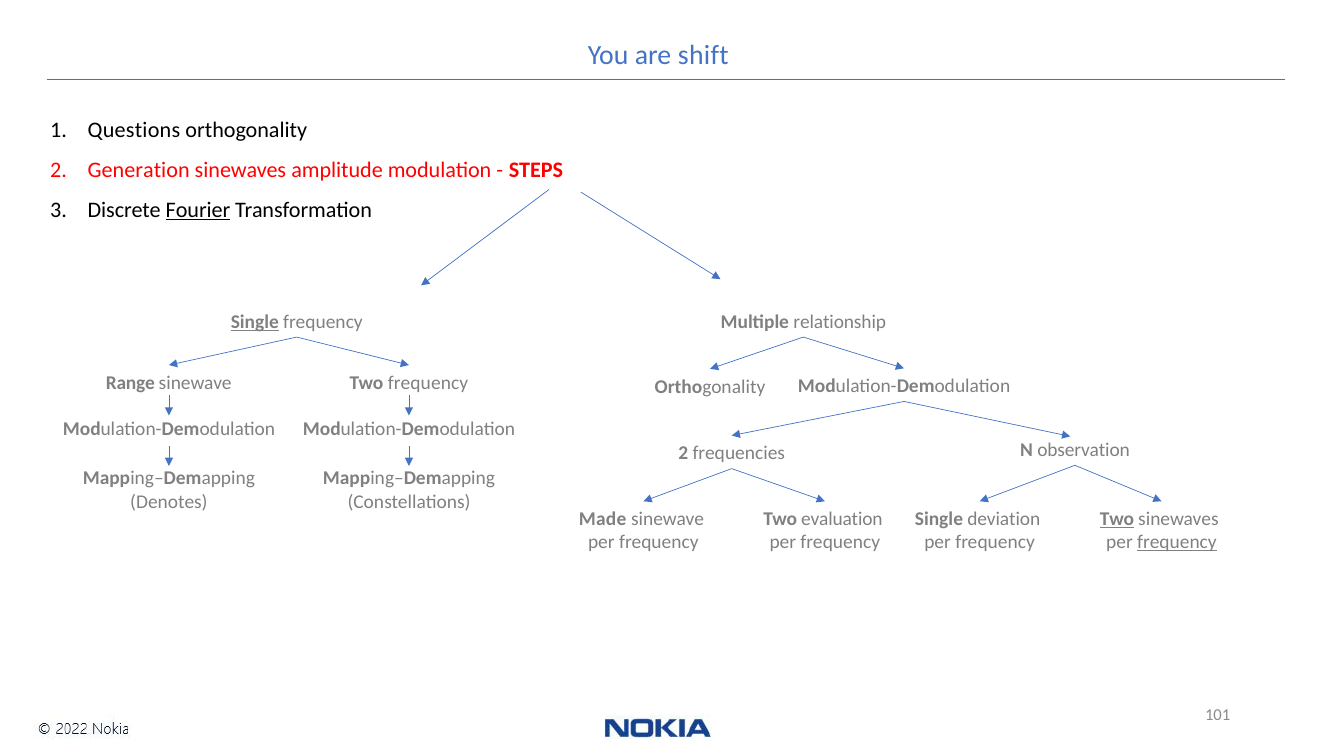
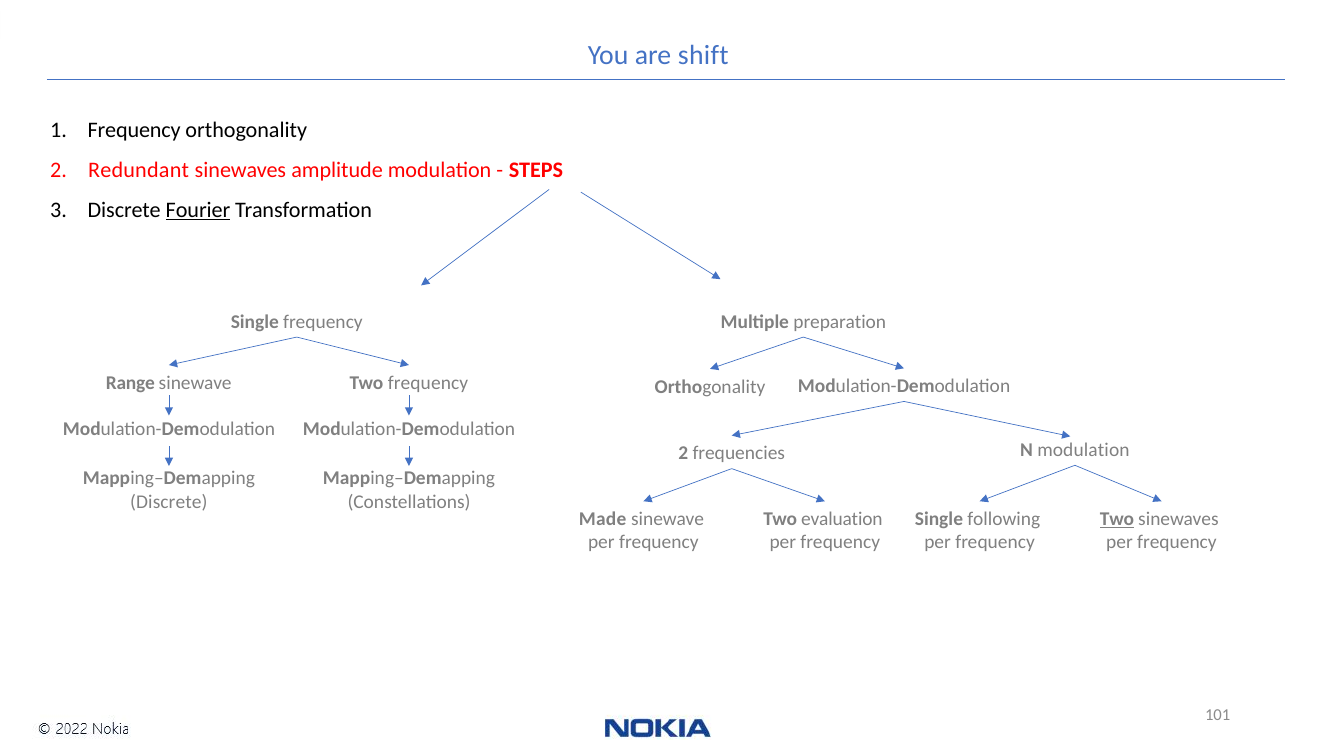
Questions at (134, 130): Questions -> Frequency
Generation: Generation -> Redundant
Single at (255, 322) underline: present -> none
relationship: relationship -> preparation
N observation: observation -> modulation
Denotes at (169, 502): Denotes -> Discrete
deviation: deviation -> following
frequency at (1177, 543) underline: present -> none
